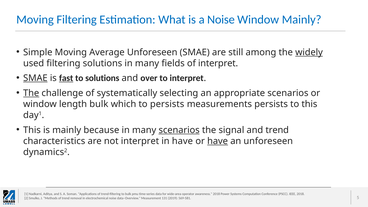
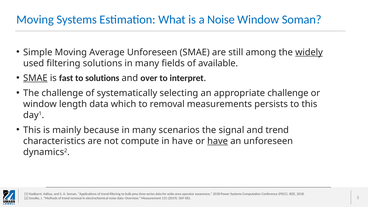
Moving Filtering: Filtering -> Systems
Window Mainly: Mainly -> Soman
of interpret: interpret -> available
fast underline: present -> none
The at (31, 93) underline: present -> none
appropriate scenarios: scenarios -> challenge
length bulk: bulk -> data
to persists: persists -> removal
scenarios at (179, 130) underline: present -> none
not interpret: interpret -> compute
